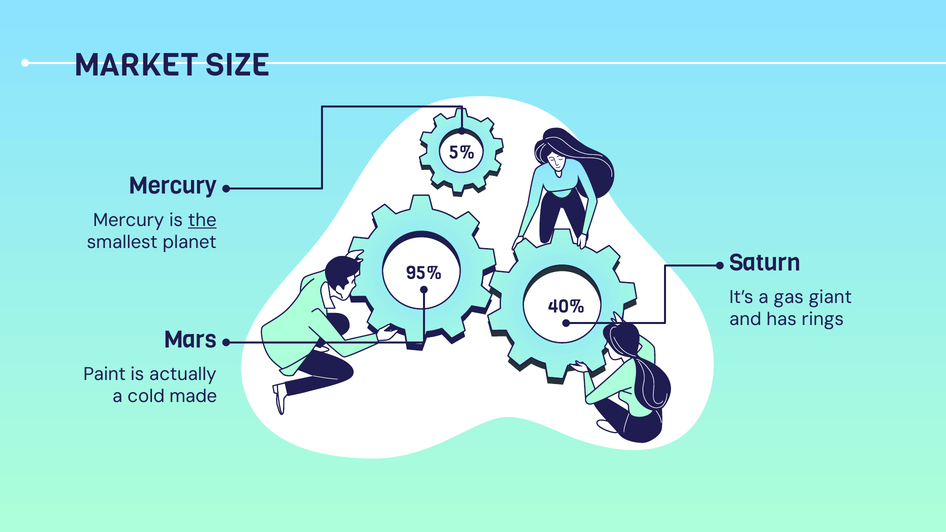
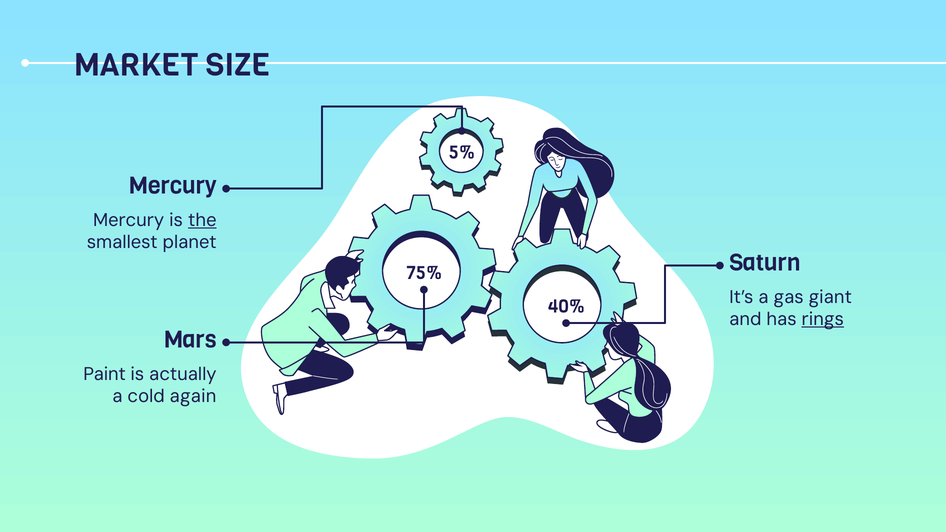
95%: 95% -> 75%
rings underline: none -> present
made: made -> again
